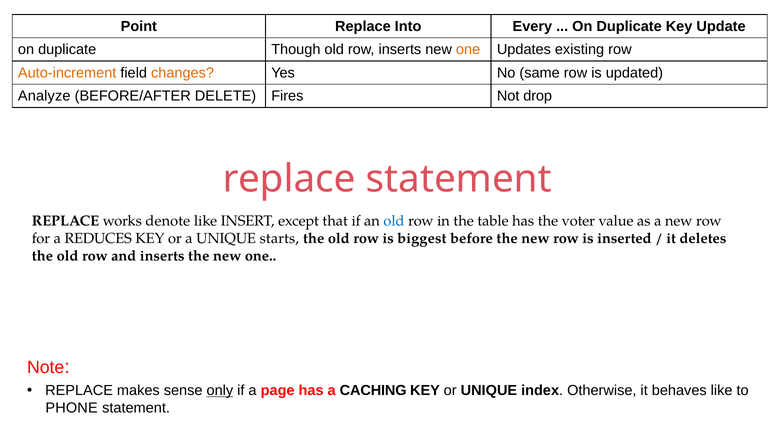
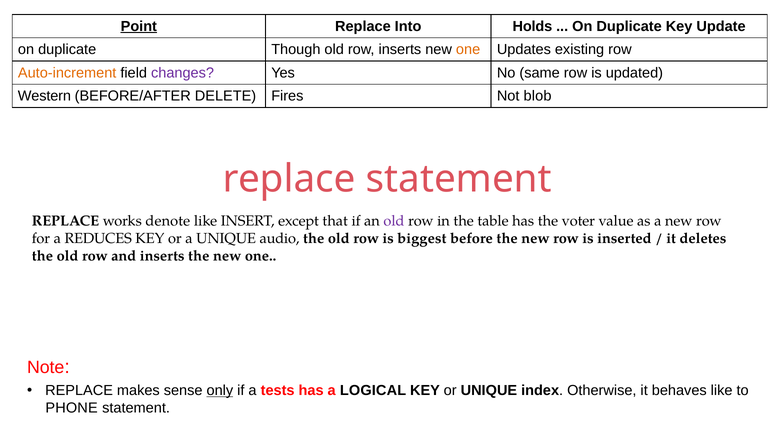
Point underline: none -> present
Every: Every -> Holds
changes colour: orange -> purple
Analyze: Analyze -> Western
drop: drop -> blob
old at (394, 221) colour: blue -> purple
starts: starts -> audio
page: page -> tests
CACHING: CACHING -> LOGICAL
